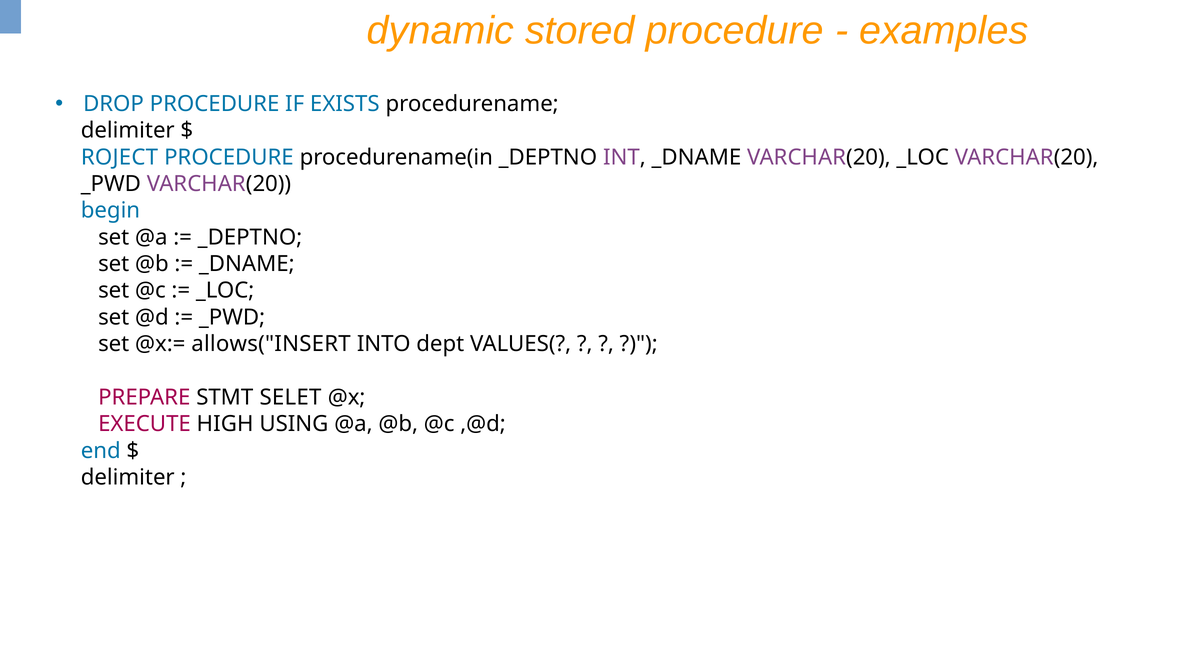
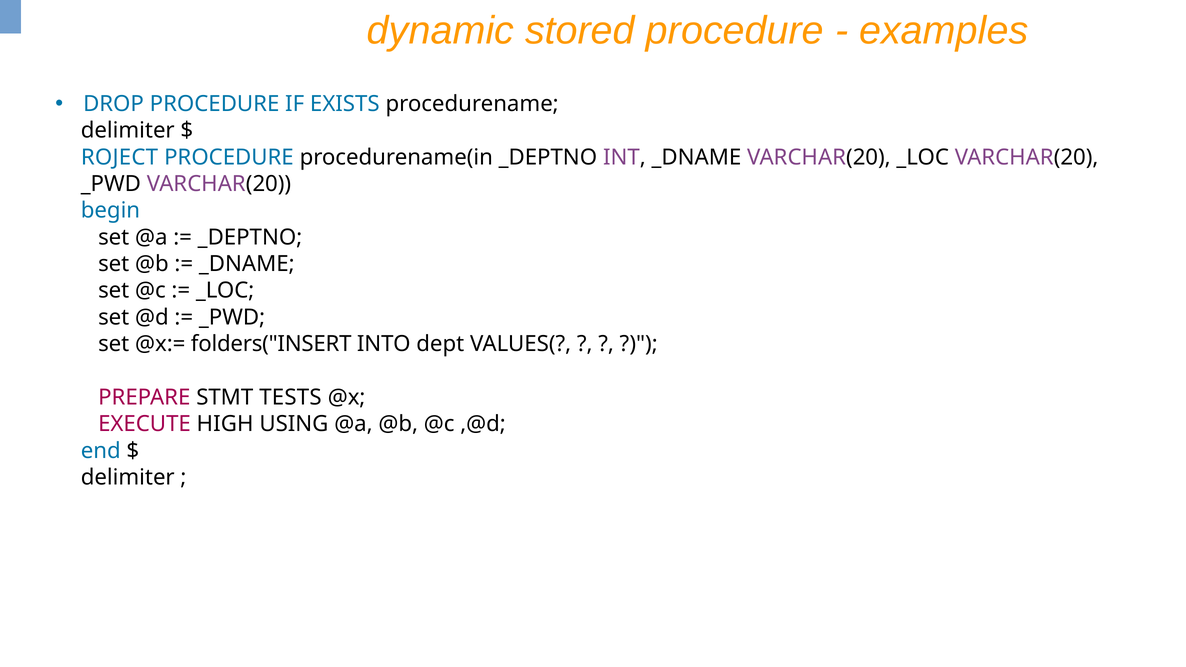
allows("INSERT: allows("INSERT -> folders("INSERT
SELET: SELET -> TESTS
